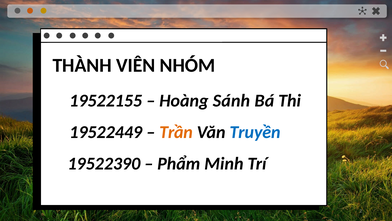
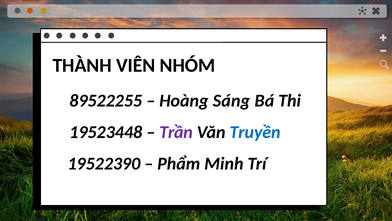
19522155: 19522155 -> 89522255
Sánh: Sánh -> Sáng
19522449: 19522449 -> 19523448
Trần colour: orange -> purple
